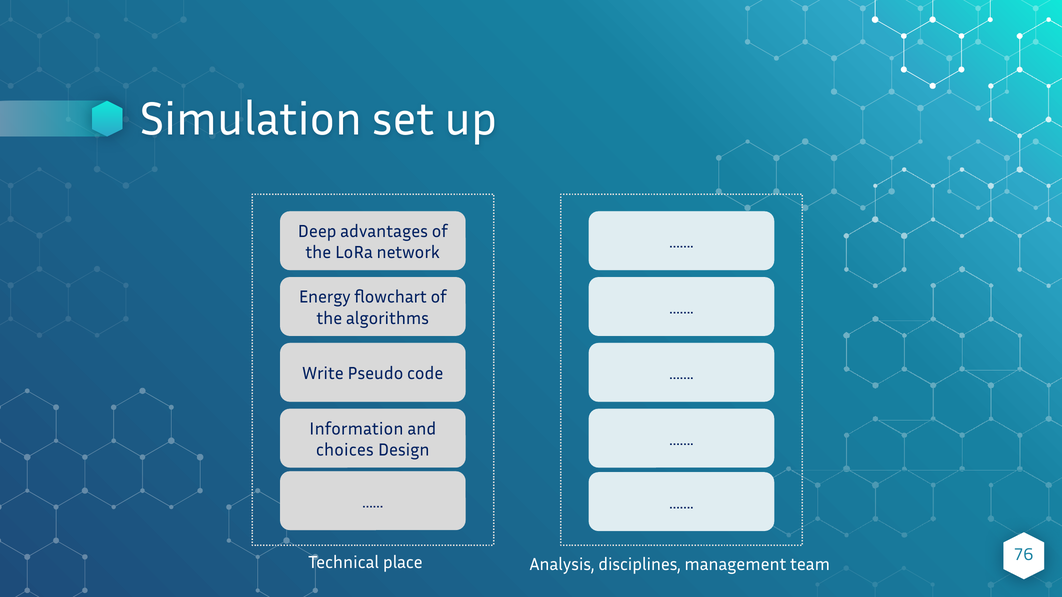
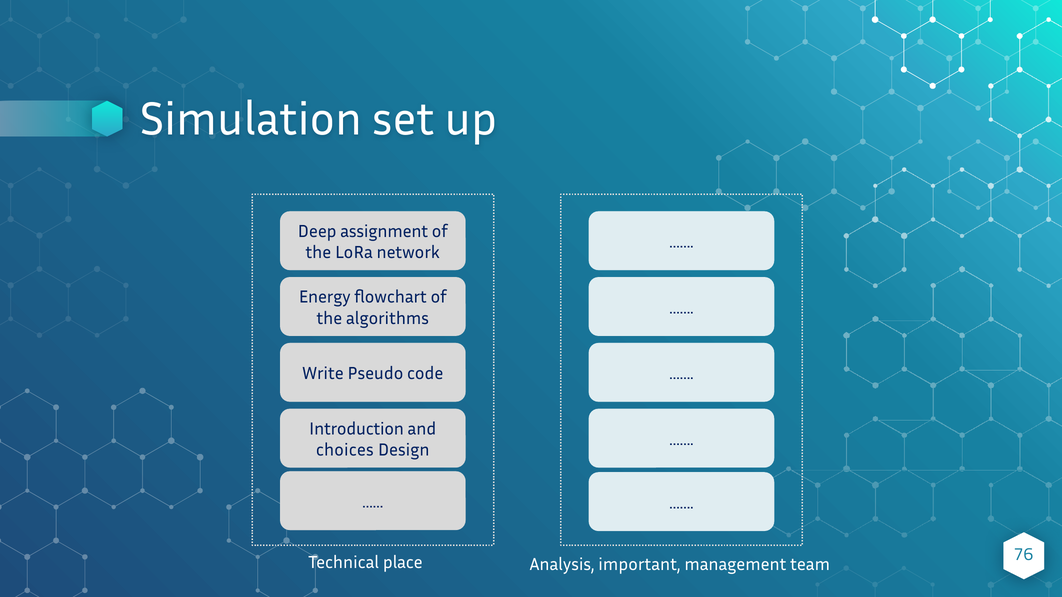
advantages: advantages -> assignment
Information: Information -> Introduction
disciplines: disciplines -> important
